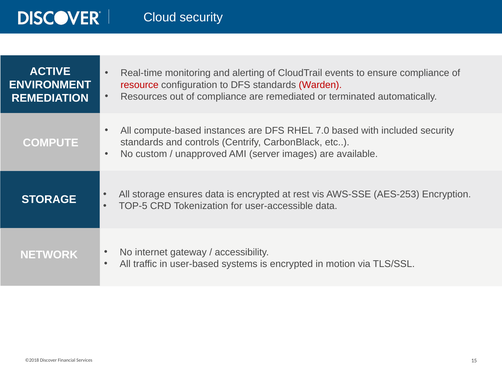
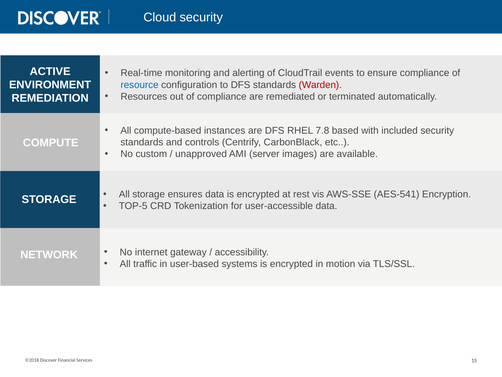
resource colour: red -> blue
7.0: 7.0 -> 7.8
AES-253: AES-253 -> AES-541
